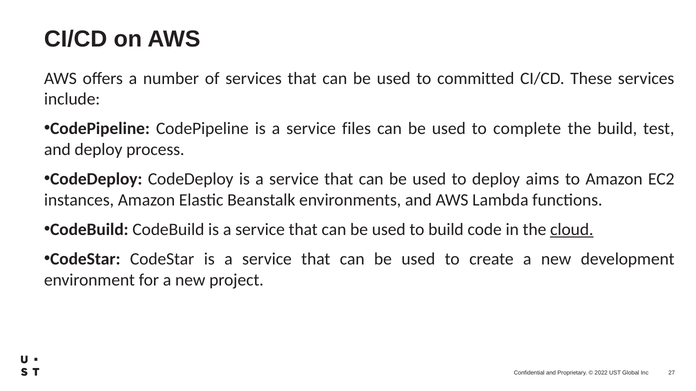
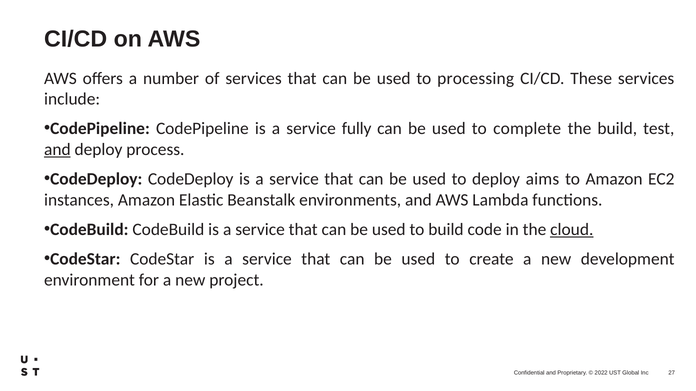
committed: committed -> processing
files: files -> fully
and at (57, 150) underline: none -> present
